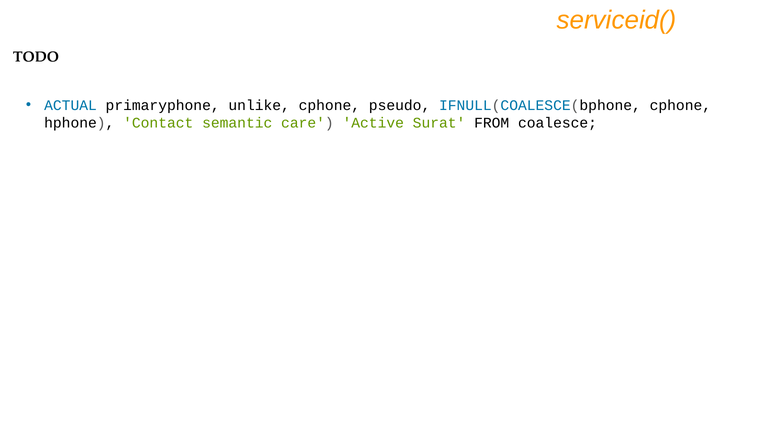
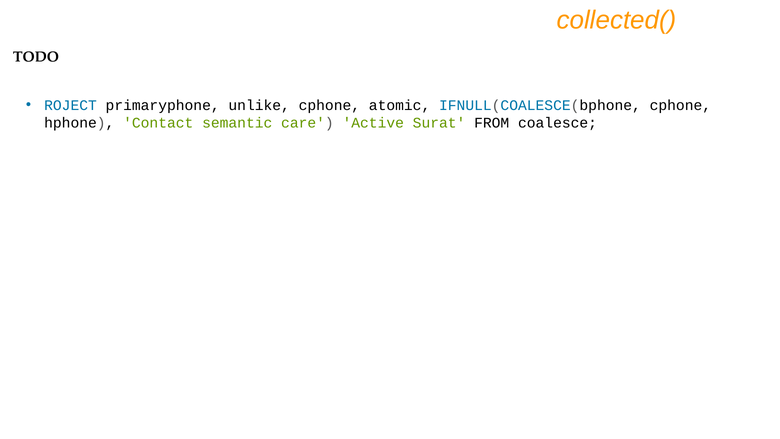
serviceid(: serviceid( -> collected(
ACTUAL: ACTUAL -> ROJECT
pseudo: pseudo -> atomic
